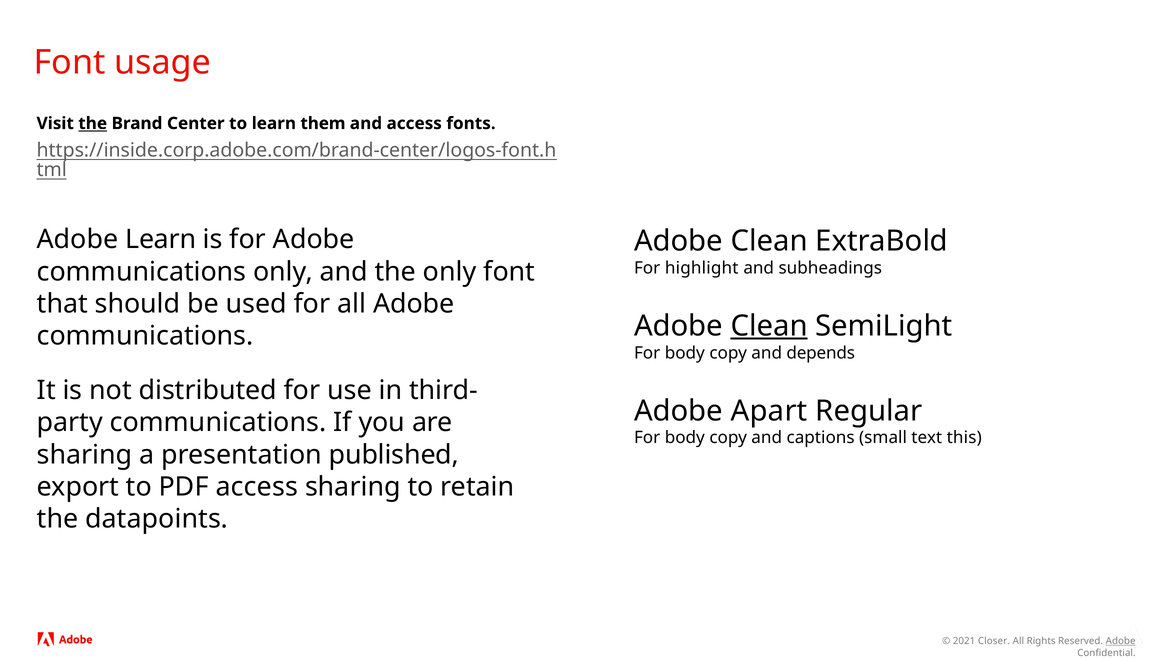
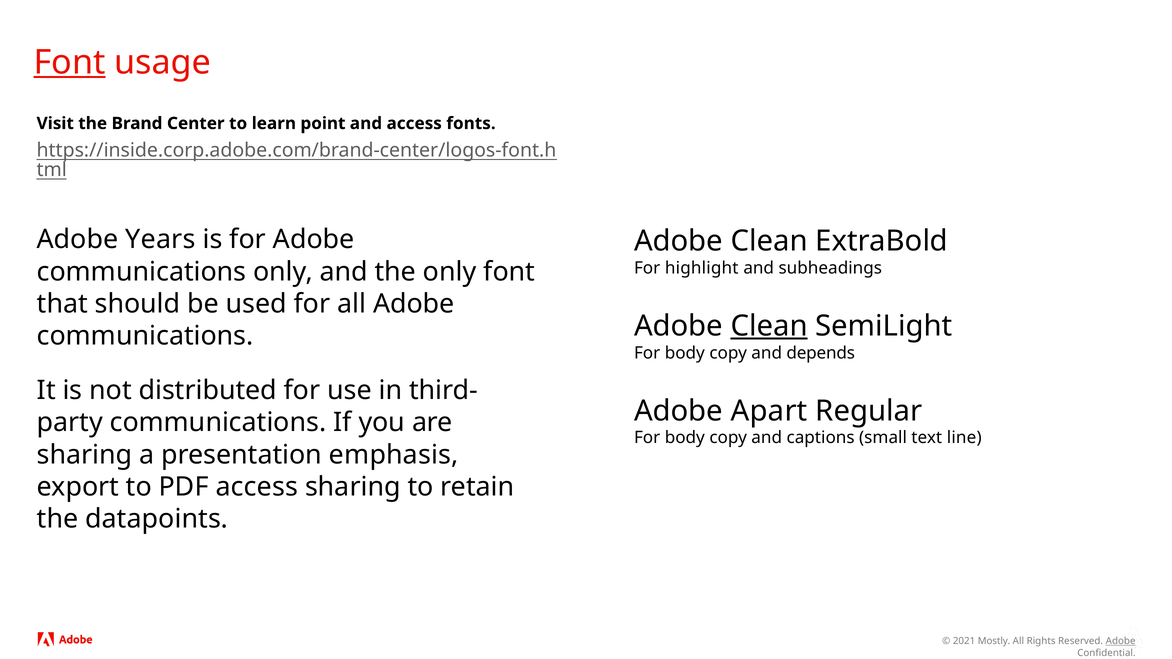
Font at (70, 62) underline: none -> present
the at (93, 124) underline: present -> none
them: them -> point
Adobe Learn: Learn -> Years
this: this -> line
published: published -> emphasis
Closer: Closer -> Mostly
